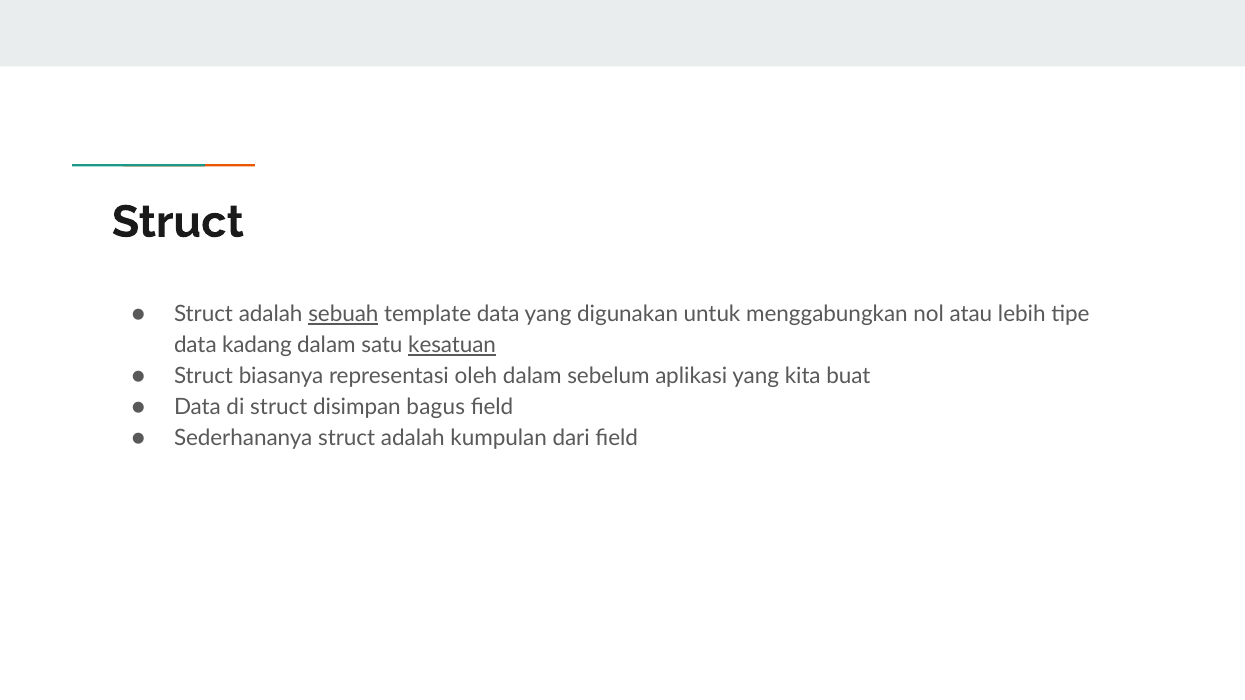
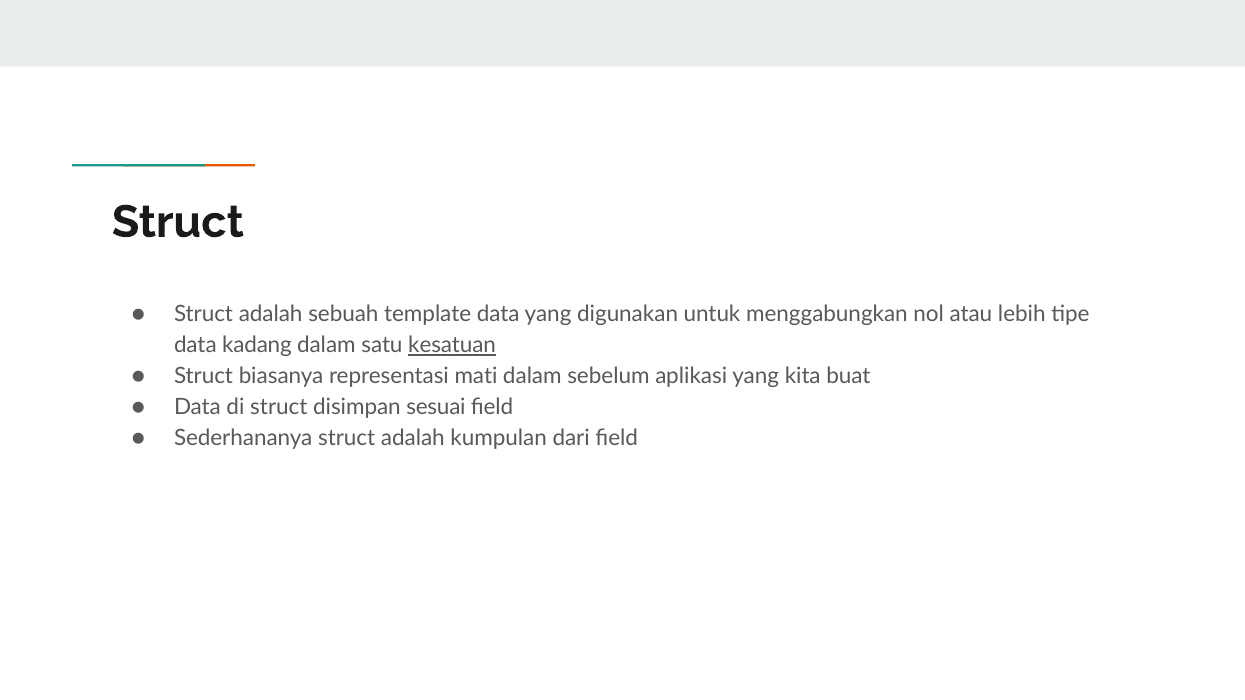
sebuah underline: present -> none
oleh: oleh -> mati
bagus: bagus -> sesuai
